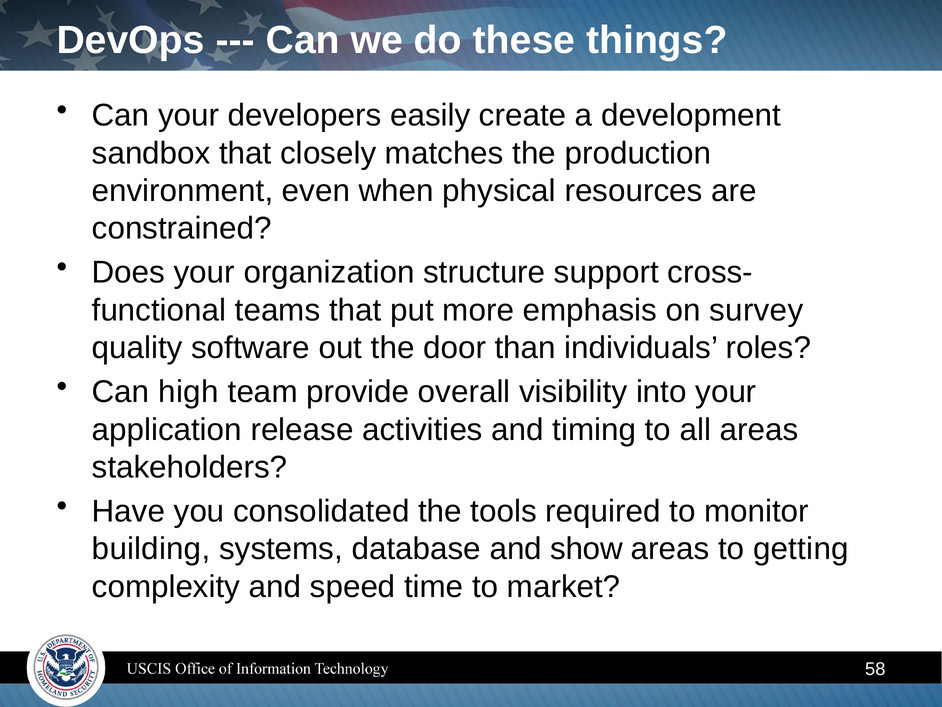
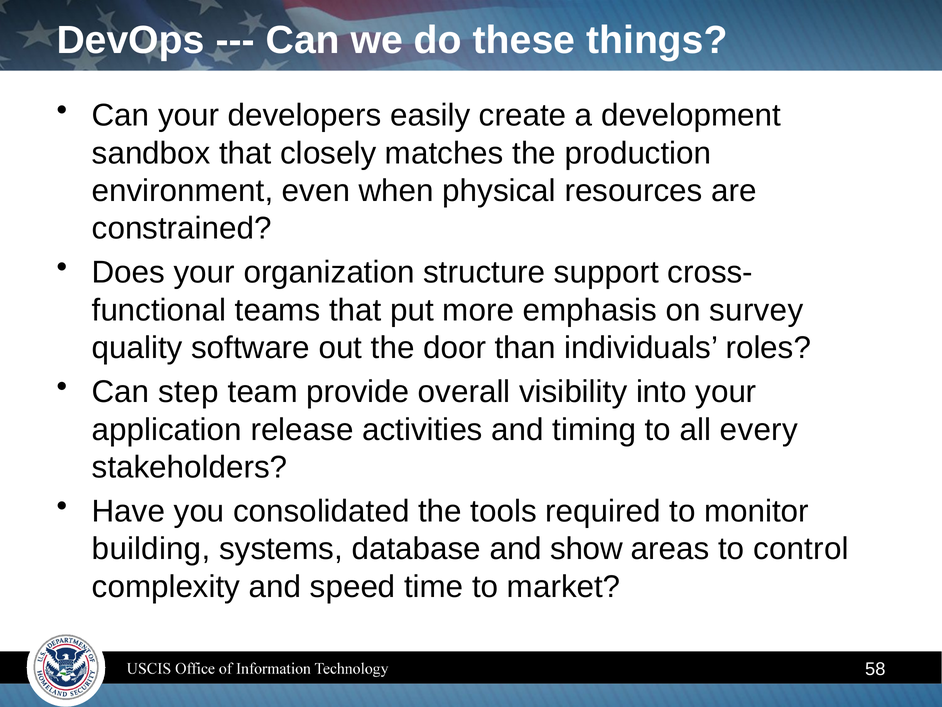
high: high -> step
all areas: areas -> every
getting: getting -> control
